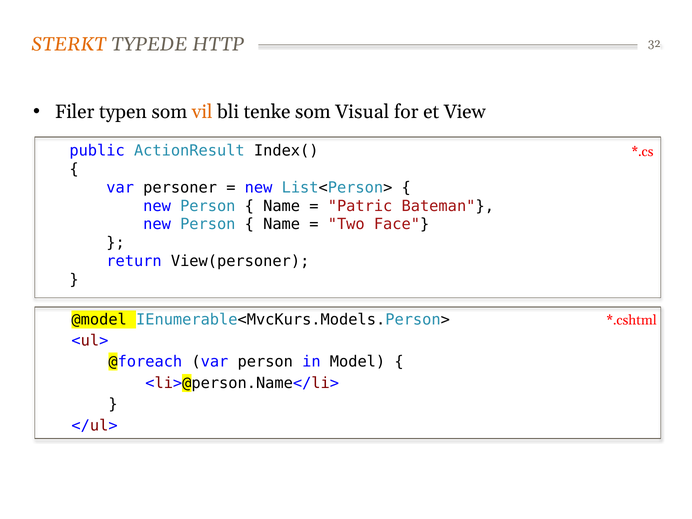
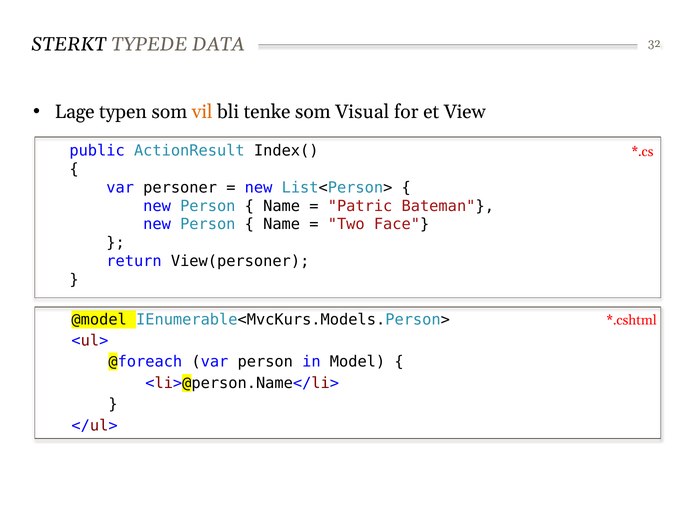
STERKT colour: orange -> black
HTTP: HTTP -> DATA
Filer: Filer -> Lage
